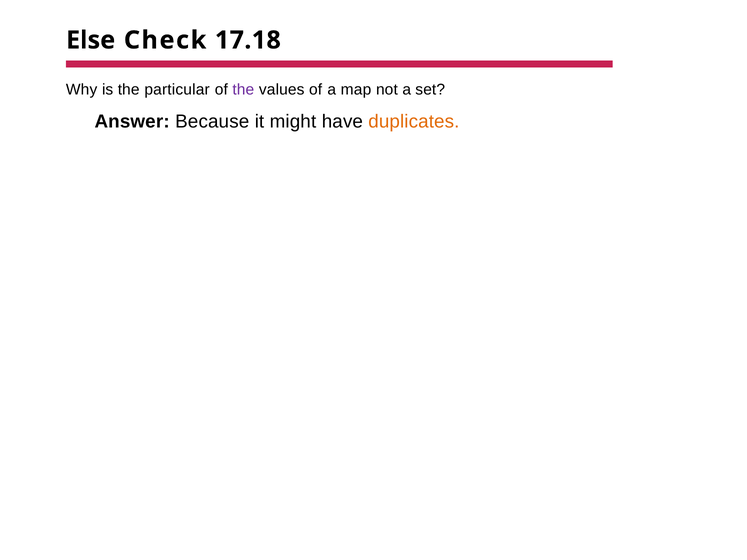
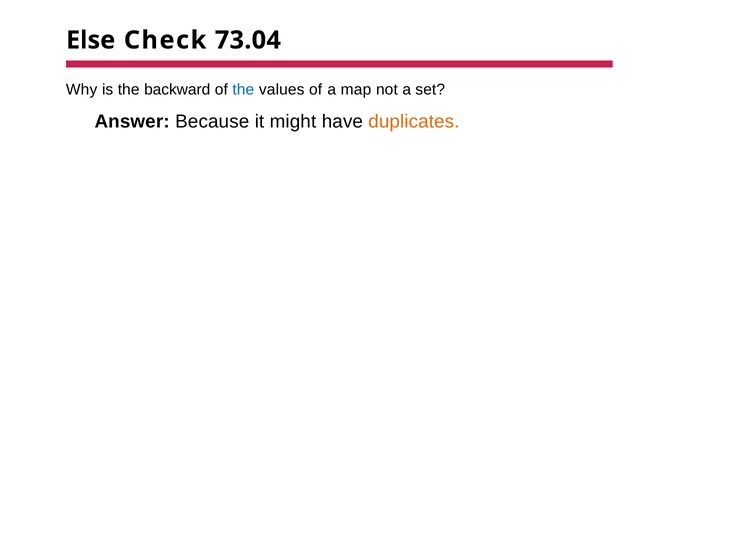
17.18: 17.18 -> 73.04
particular: particular -> backward
the at (243, 90) colour: purple -> blue
